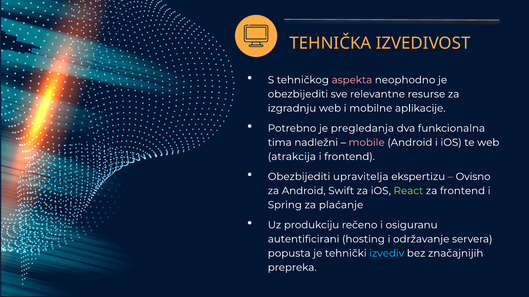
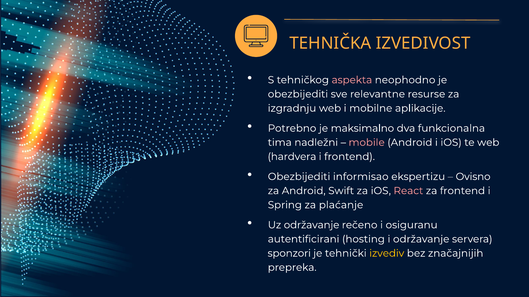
pregledanja: pregledanja -> maksimalno
atrakcija: atrakcija -> hardvera
upravitelja: upravitelja -> informisao
React colour: light green -> pink
Uz produkciju: produkciju -> održavanje
popusta: popusta -> sponzori
izvediv colour: light blue -> yellow
